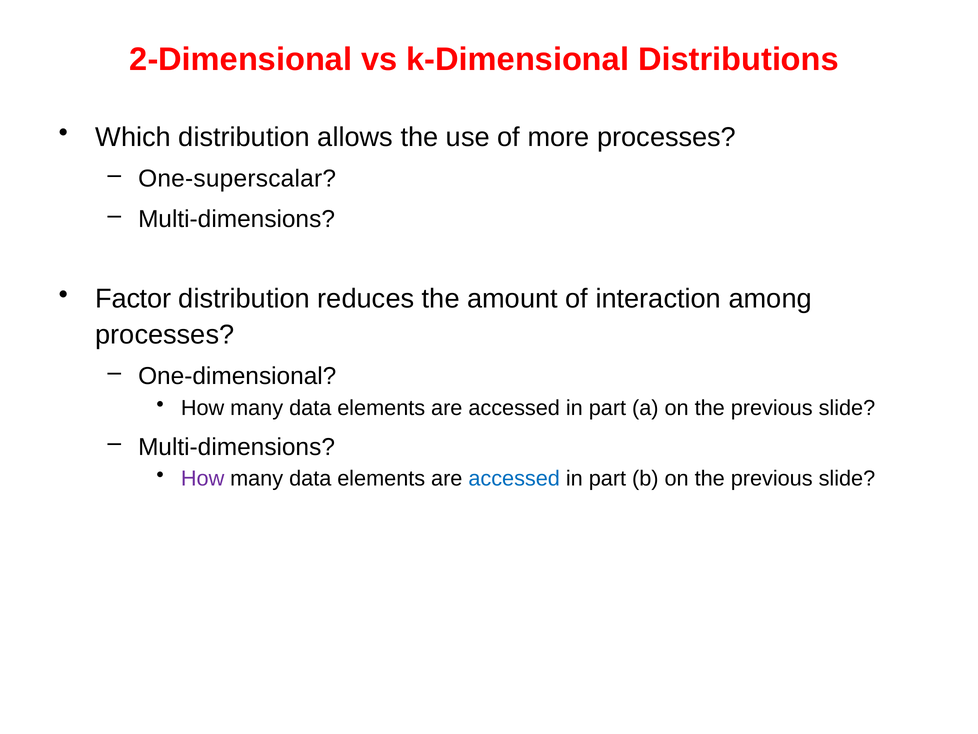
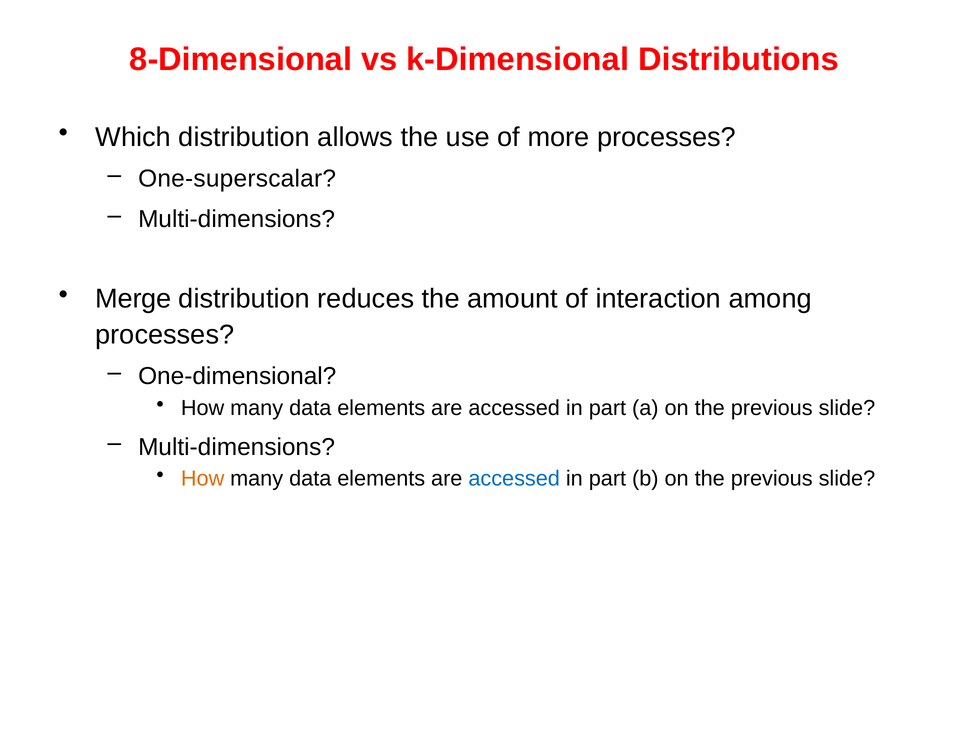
2-Dimensional: 2-Dimensional -> 8-Dimensional
Factor: Factor -> Merge
How at (203, 478) colour: purple -> orange
